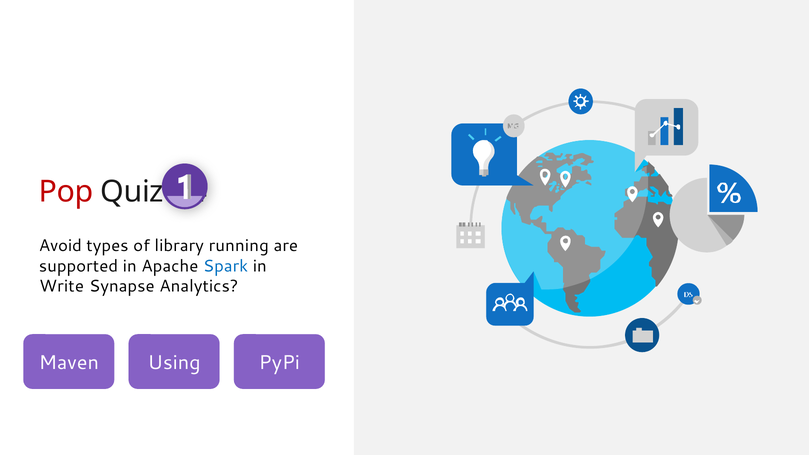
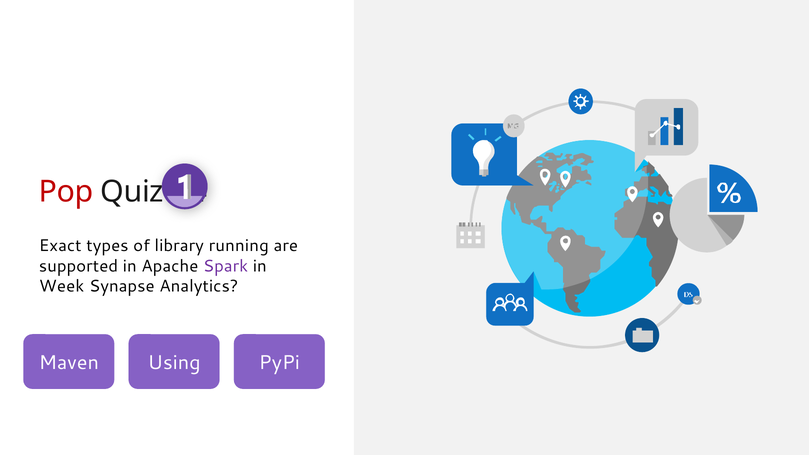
Avoid: Avoid -> Exact
Spark colour: blue -> purple
Write: Write -> Week
